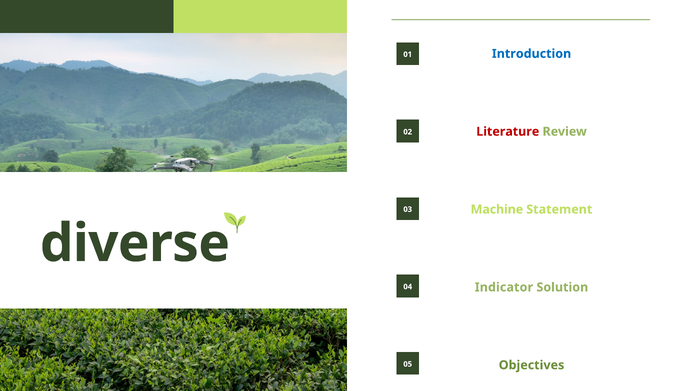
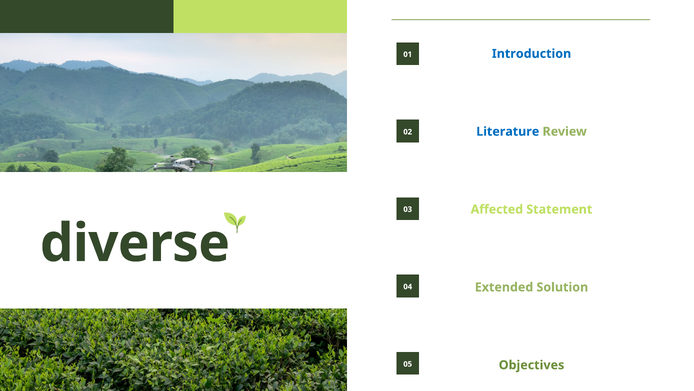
Literature colour: red -> blue
Machine: Machine -> Affected
Indicator: Indicator -> Extended
